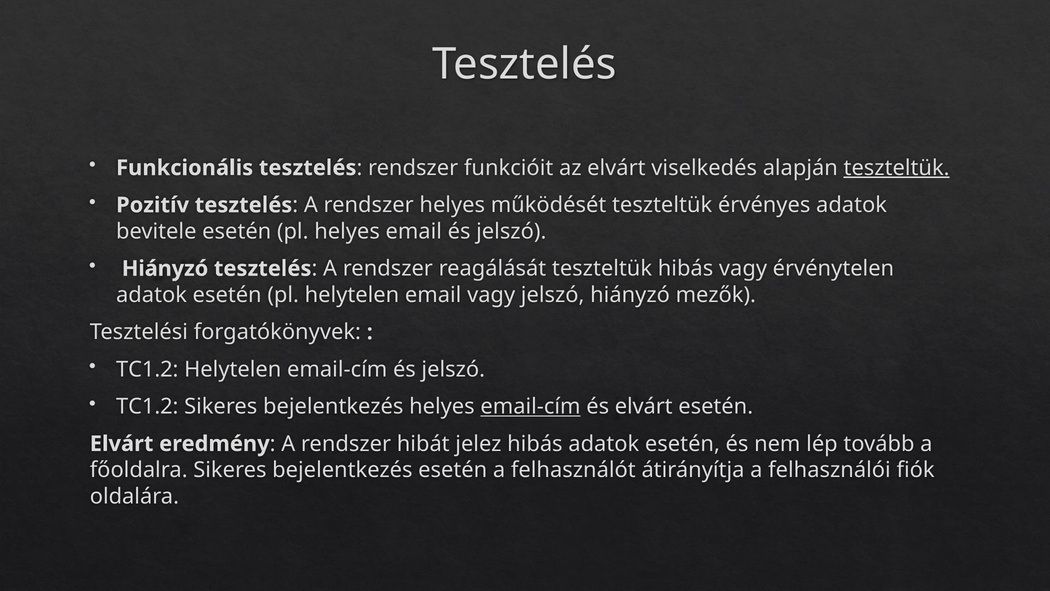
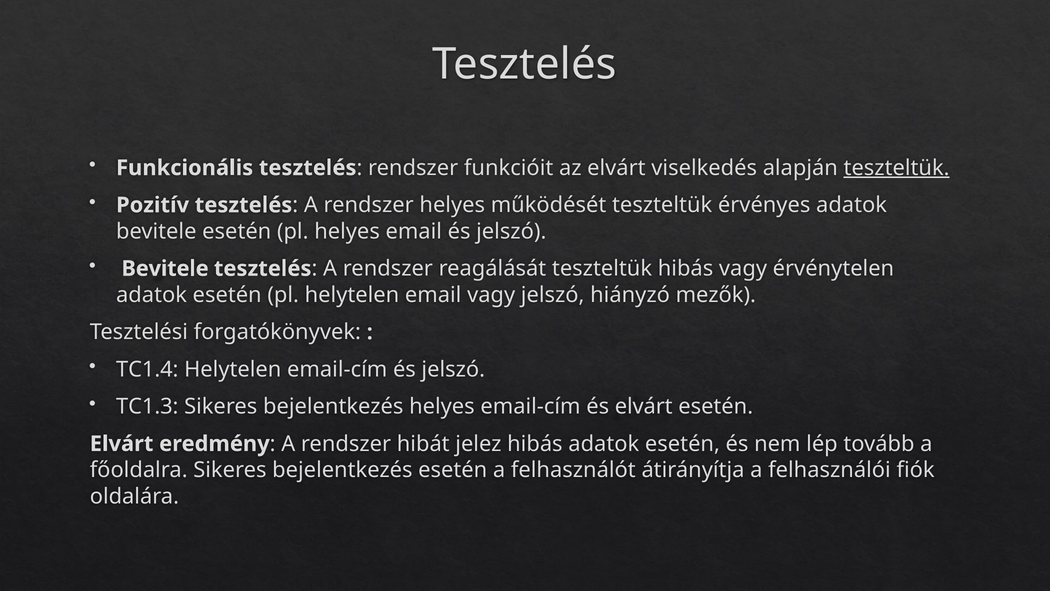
Hiányzó at (165, 268): Hiányzó -> Bevitele
TC1.2 at (147, 369): TC1.2 -> TC1.4
TC1.2 at (147, 406): TC1.2 -> TC1.3
email-cím at (530, 406) underline: present -> none
